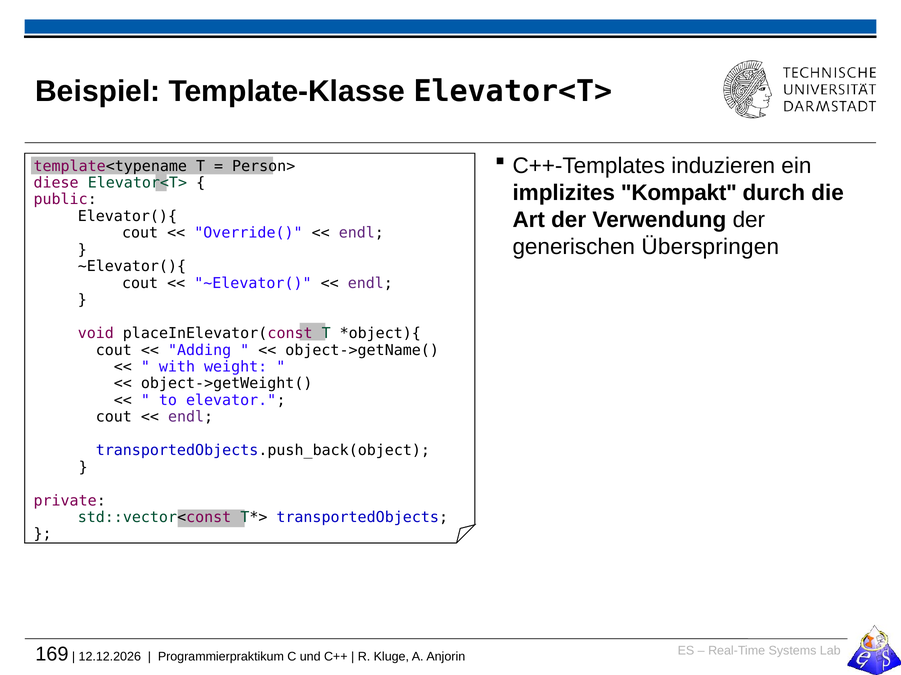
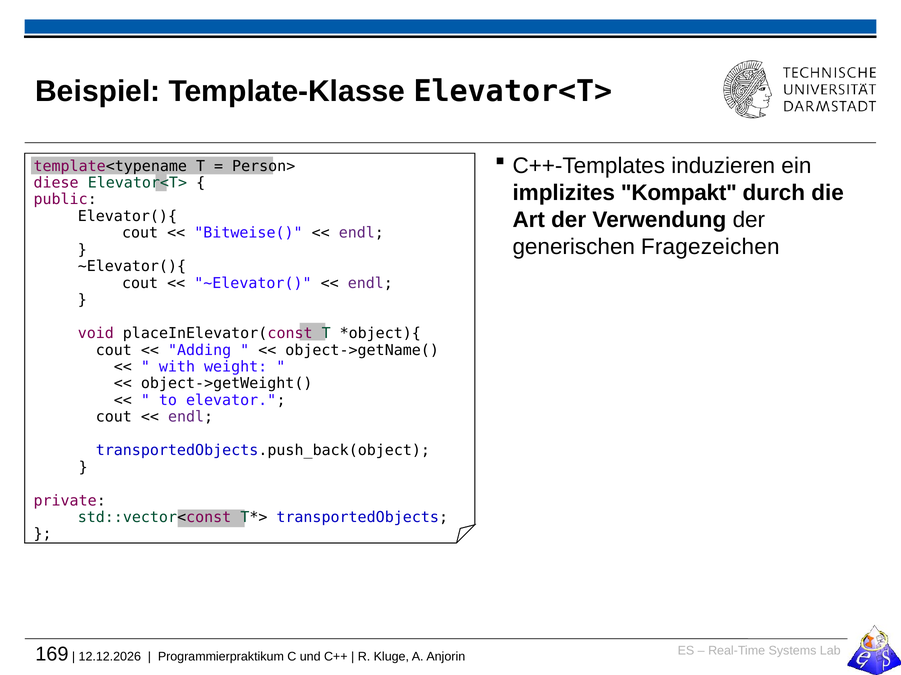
Override(: Override( -> Bitweise(
Überspringen: Überspringen -> Fragezeichen
